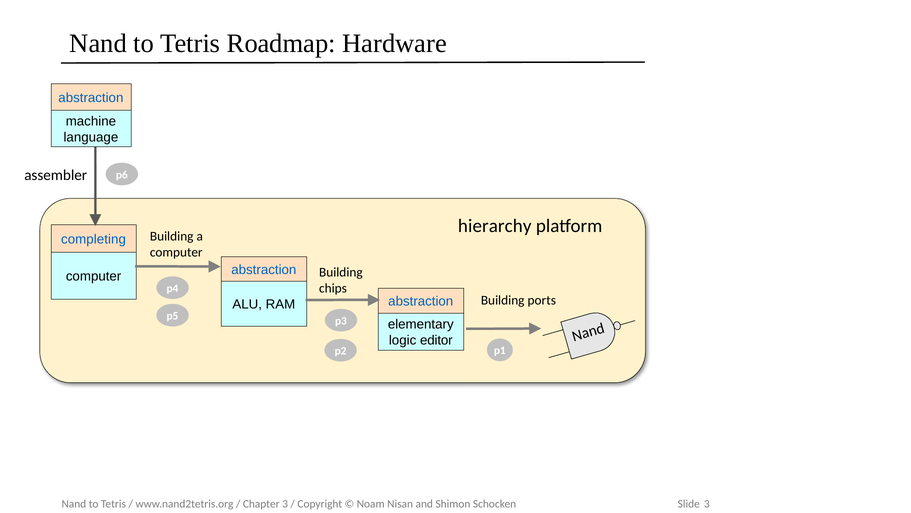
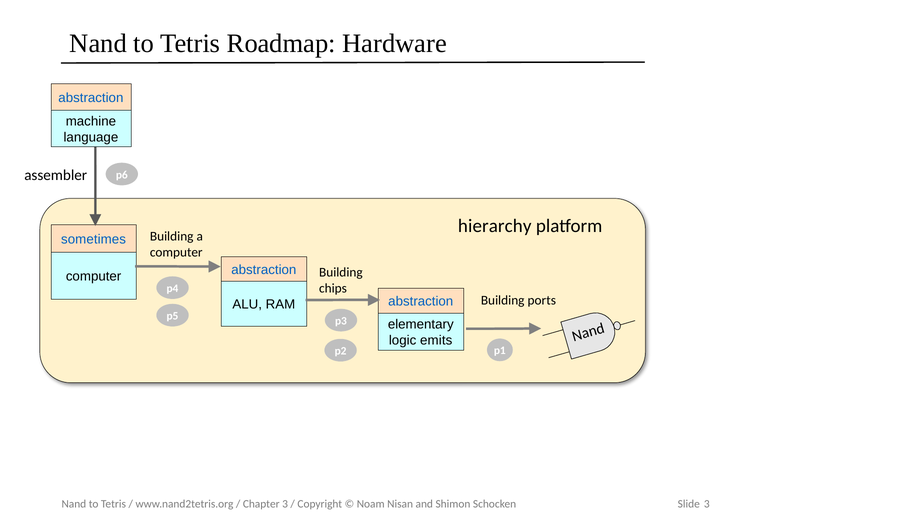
completing: completing -> sometimes
editor: editor -> emits
